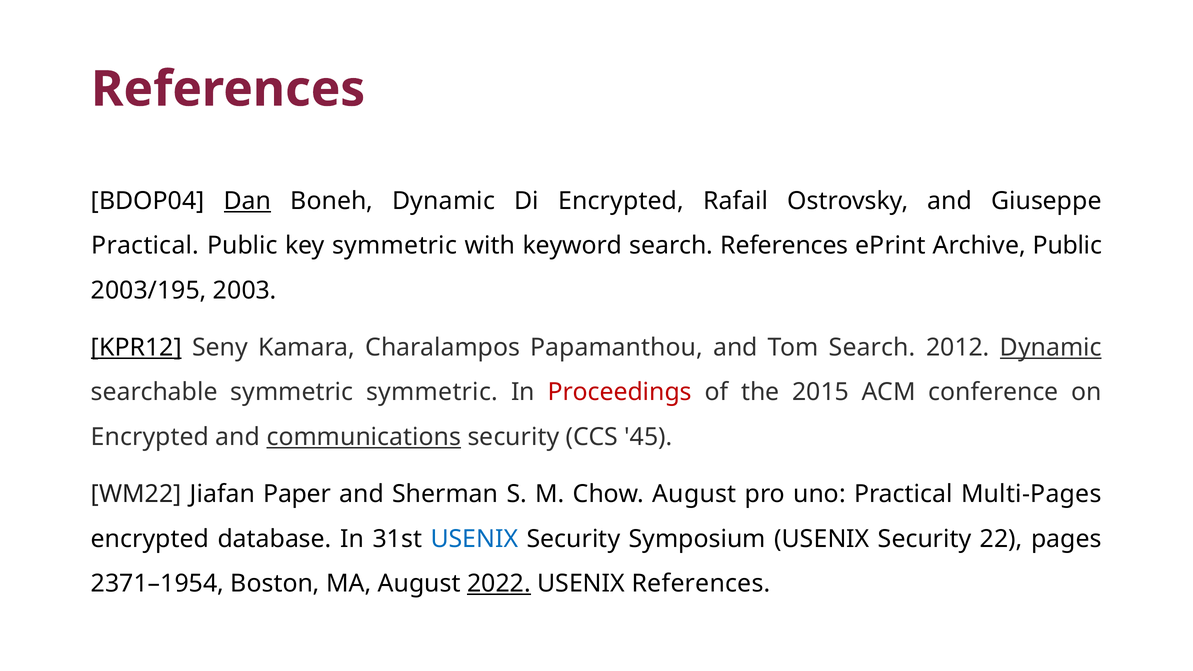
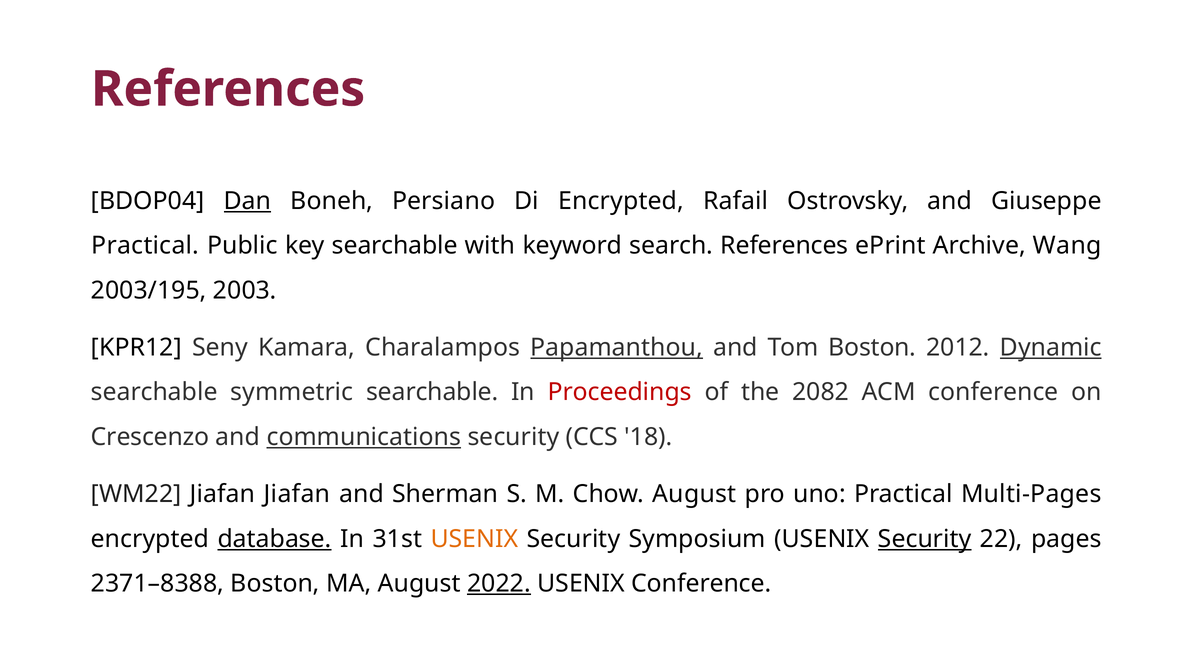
Boneh Dynamic: Dynamic -> Persiano
key symmetric: symmetric -> searchable
Archive Public: Public -> Wang
KPR12 underline: present -> none
Papamanthou underline: none -> present
Tom Search: Search -> Boston
symmetric symmetric: symmetric -> searchable
2015: 2015 -> 2082
Encrypted at (150, 437): Encrypted -> Crescenzo
45: 45 -> 18
Jiafan Paper: Paper -> Jiafan
database underline: none -> present
USENIX at (474, 539) colour: blue -> orange
Security at (925, 539) underline: none -> present
2371–1954: 2371–1954 -> 2371–8388
USENIX References: References -> Conference
